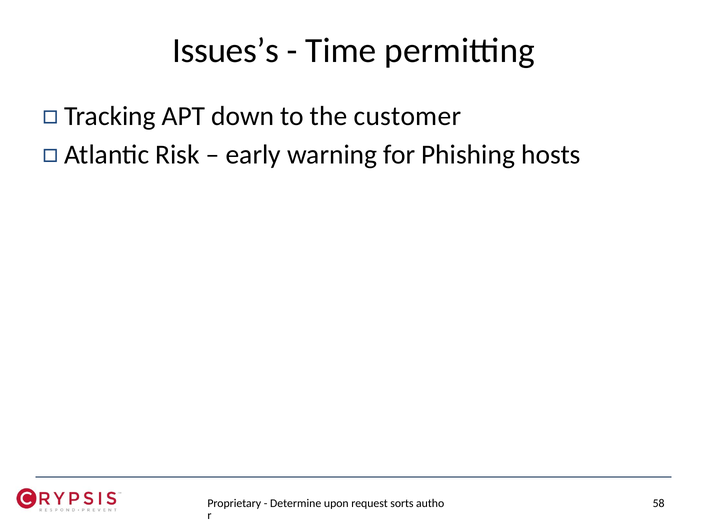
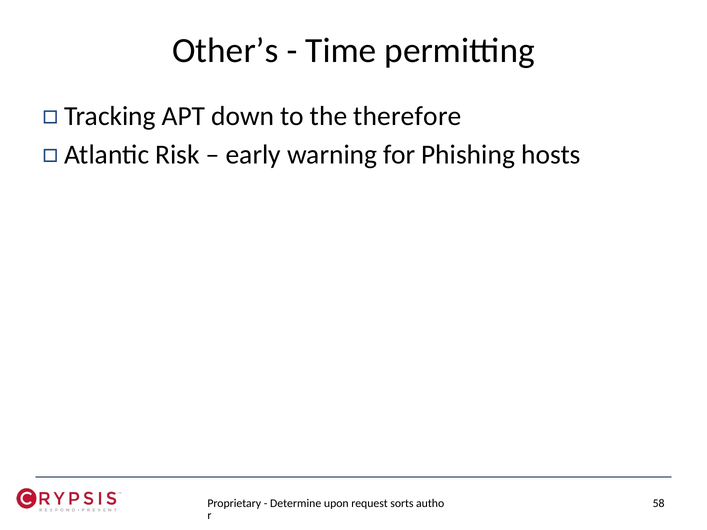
Issues’s: Issues’s -> Other’s
customer: customer -> therefore
